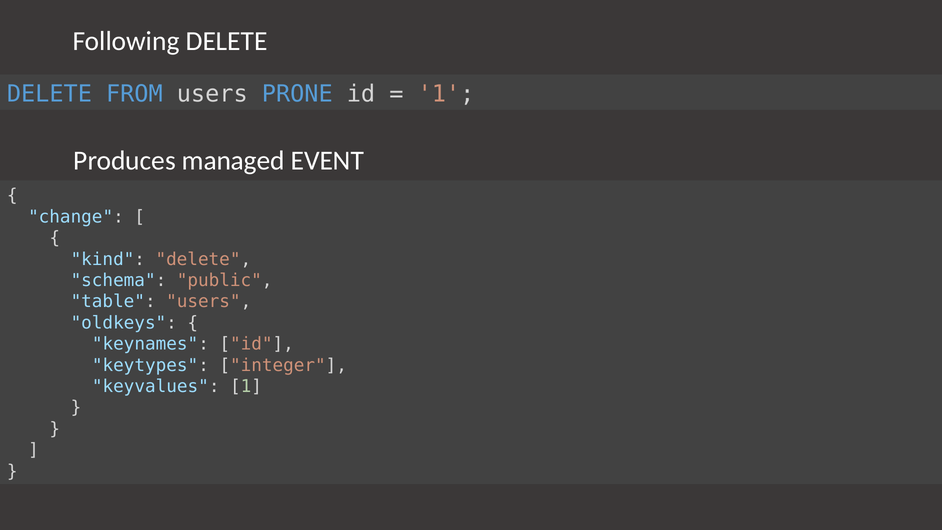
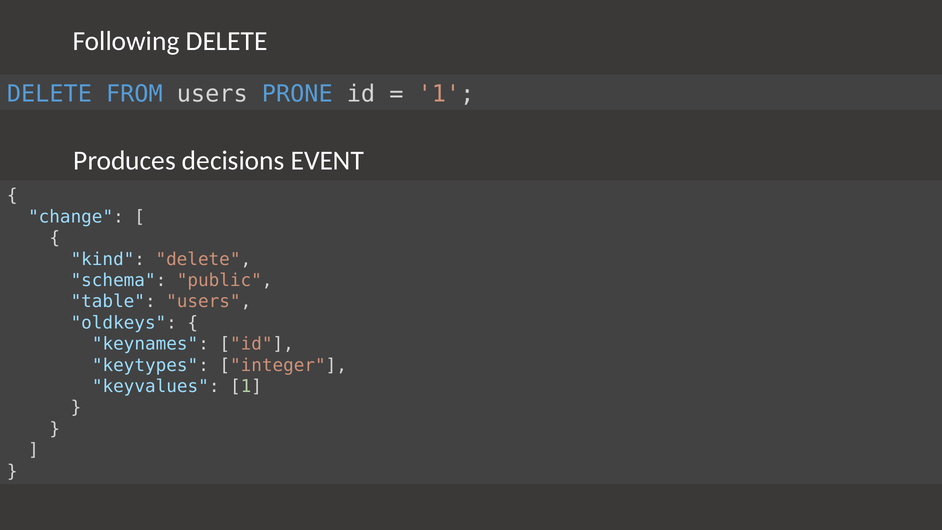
managed: managed -> decisions
